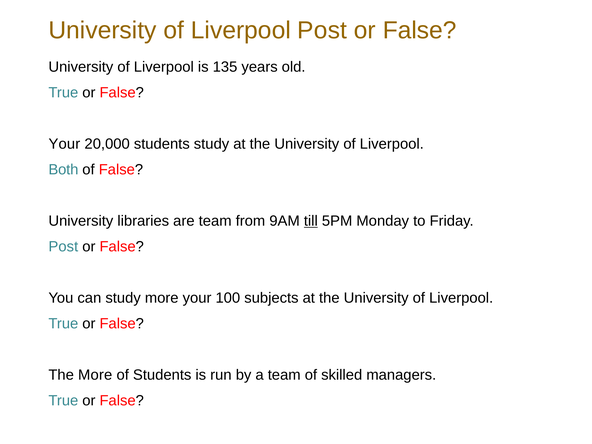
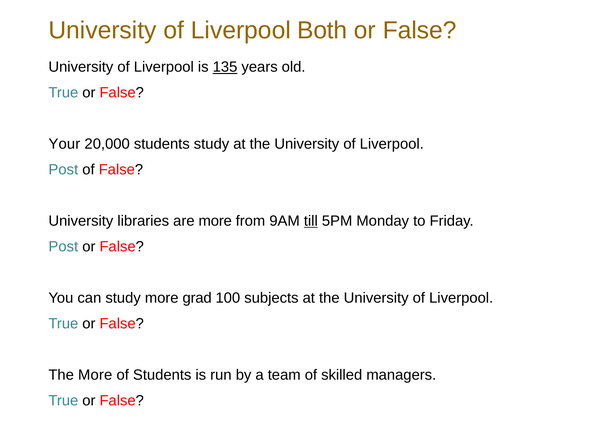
Liverpool Post: Post -> Both
135 underline: none -> present
Both at (63, 170): Both -> Post
are team: team -> more
more your: your -> grad
